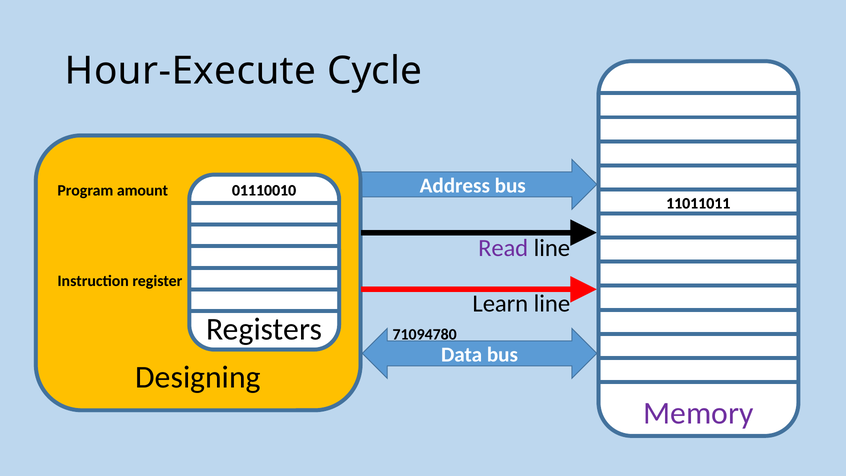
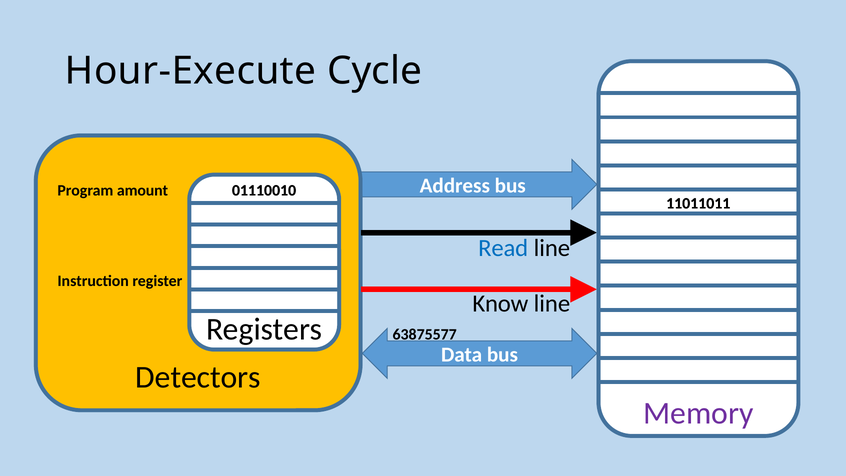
Read colour: purple -> blue
Learn: Learn -> Know
71094780: 71094780 -> 63875577
Designing: Designing -> Detectors
